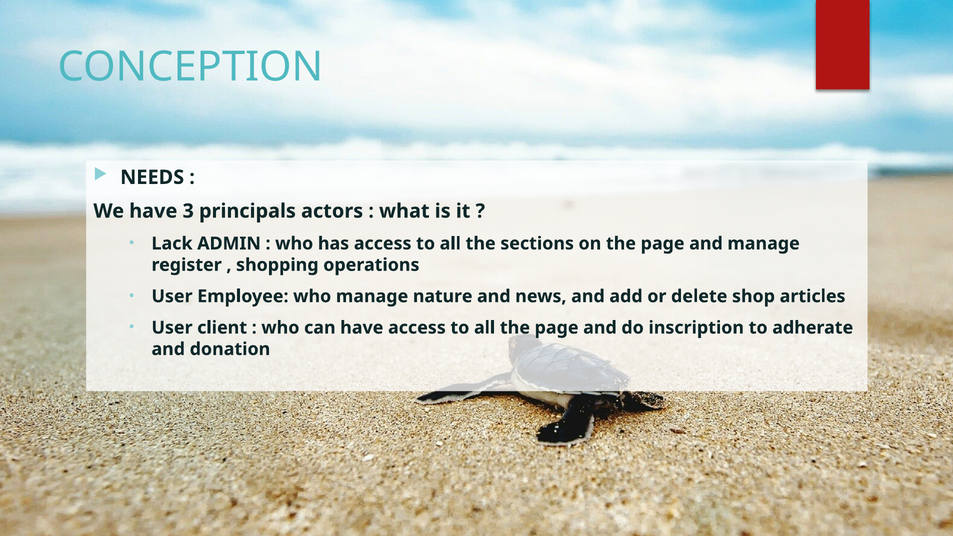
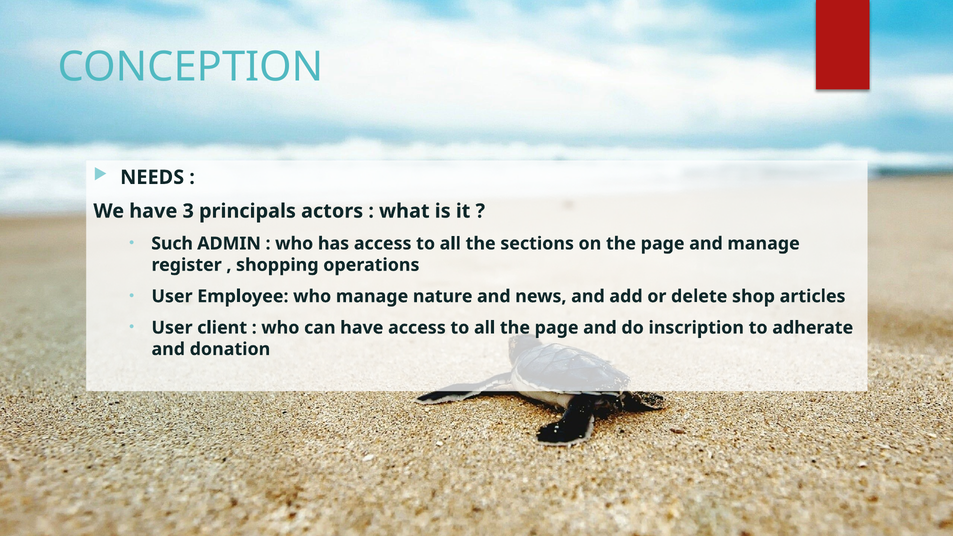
Lack: Lack -> Such
